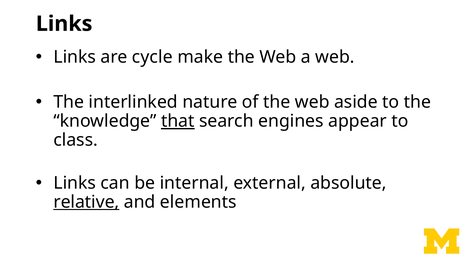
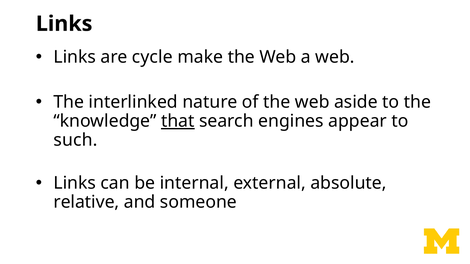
class: class -> such
relative underline: present -> none
elements: elements -> someone
